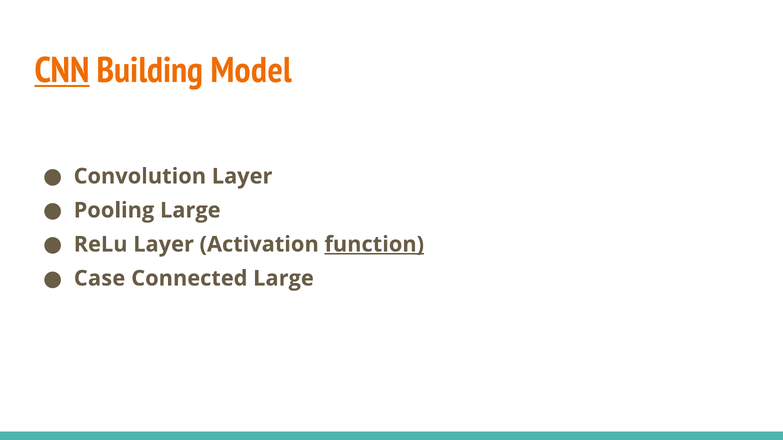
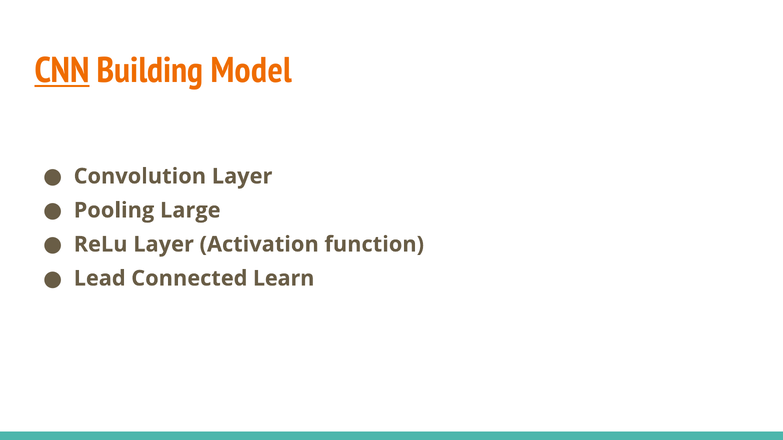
function underline: present -> none
Case: Case -> Lead
Connected Large: Large -> Learn
